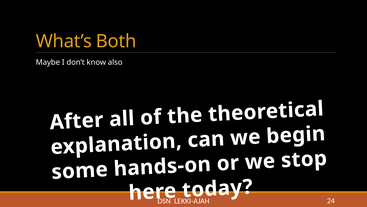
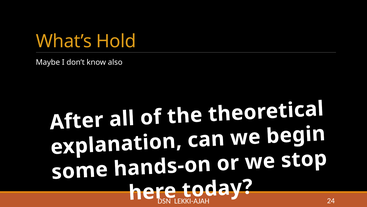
Both: Both -> Hold
